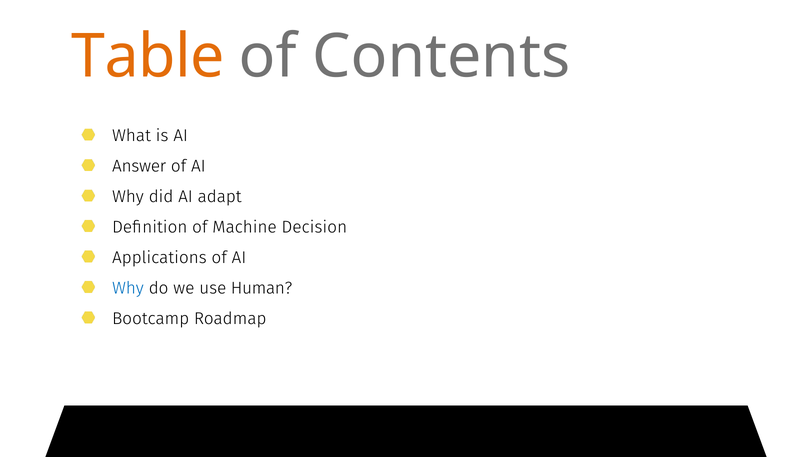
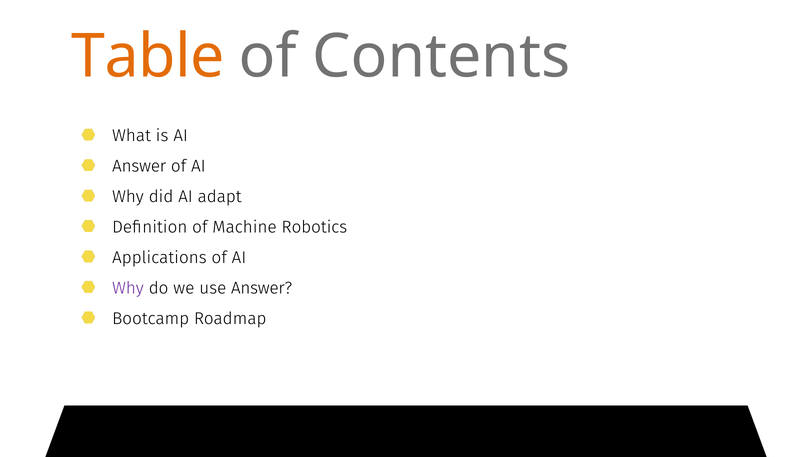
Decision: Decision -> Robotics
Why at (128, 288) colour: blue -> purple
use Human: Human -> Answer
